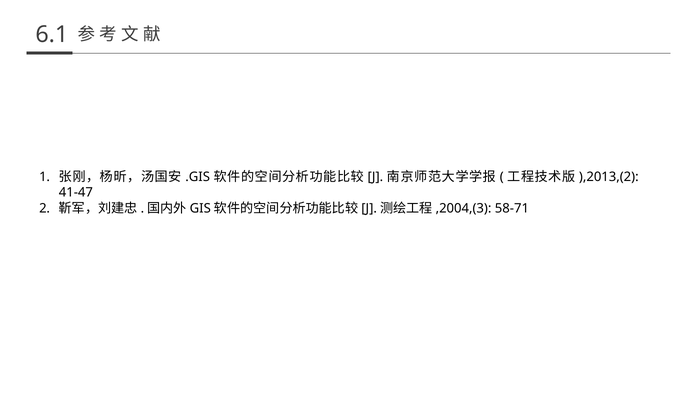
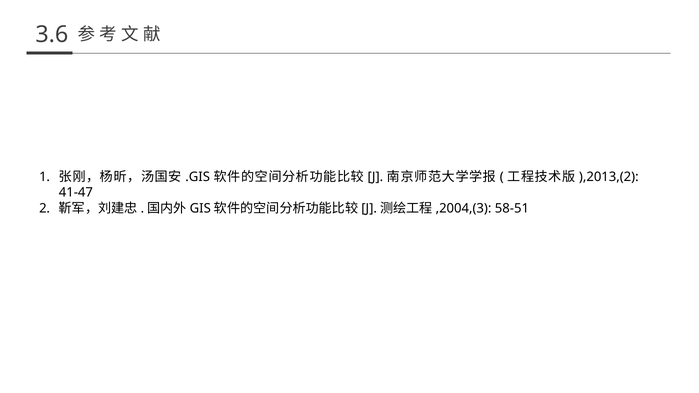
6.1: 6.1 -> 3.6
58-71: 58-71 -> 58-51
